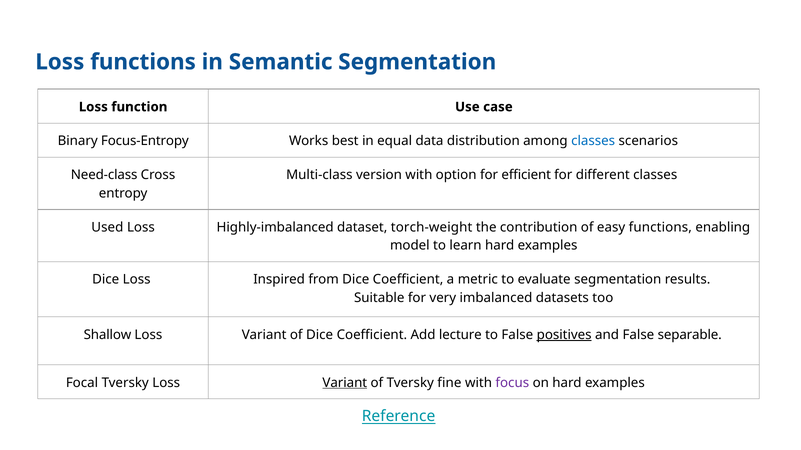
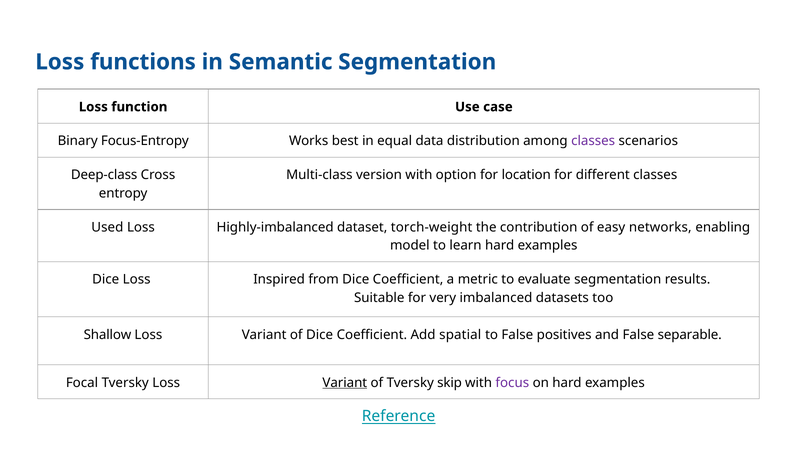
classes at (593, 141) colour: blue -> purple
Need-class: Need-class -> Deep-class
efficient: efficient -> location
easy functions: functions -> networks
lecture: lecture -> spatial
positives underline: present -> none
fine: fine -> skip
